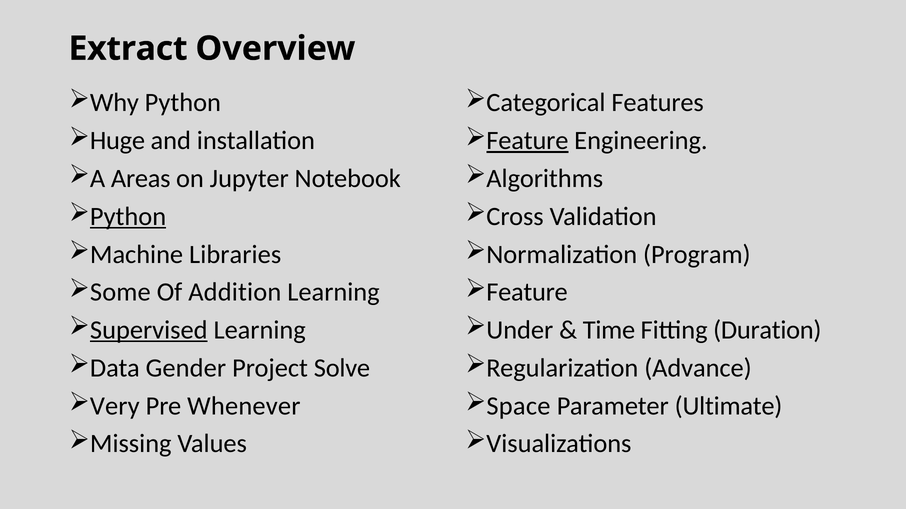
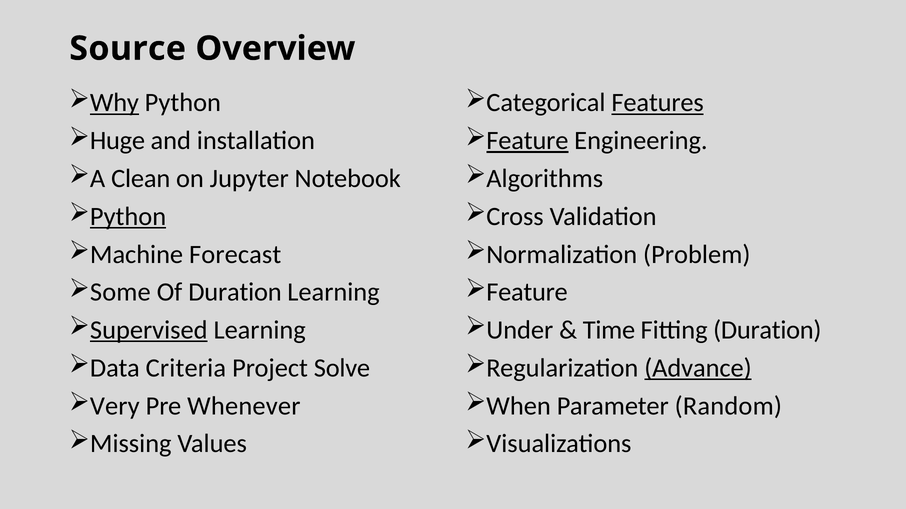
Extract: Extract -> Source
Why underline: none -> present
Features underline: none -> present
Areas: Areas -> Clean
Libraries: Libraries -> Forecast
Program: Program -> Problem
Of Addition: Addition -> Duration
Gender: Gender -> Criteria
Advance underline: none -> present
Space: Space -> When
Ultimate: Ultimate -> Random
